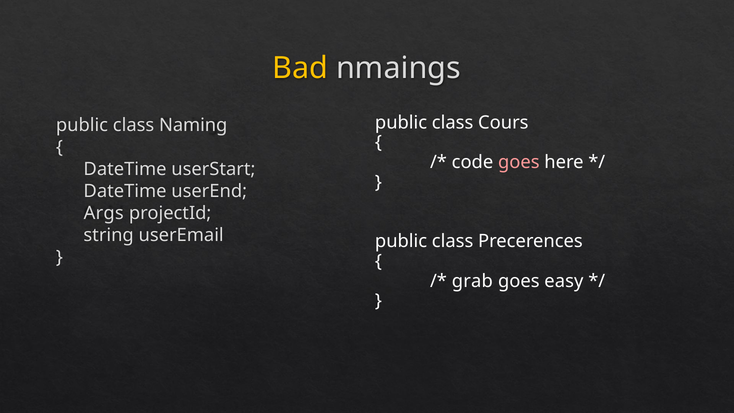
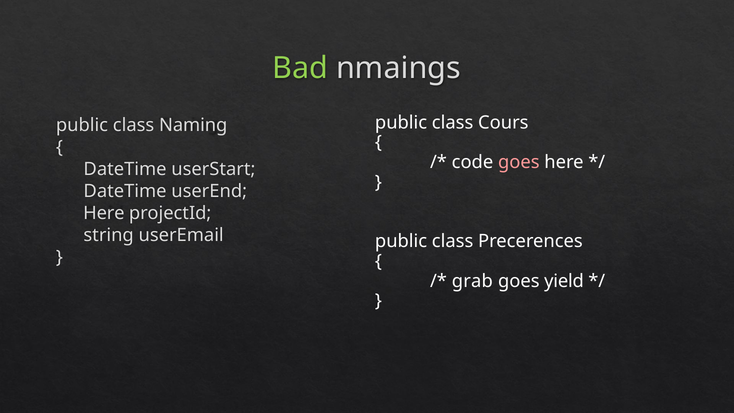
Bad colour: yellow -> light green
Args at (104, 213): Args -> Here
easy: easy -> yield
